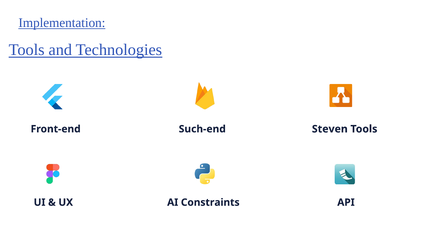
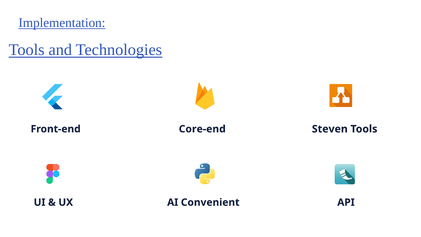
Such-end: Such-end -> Core-end
Constraints: Constraints -> Convenient
